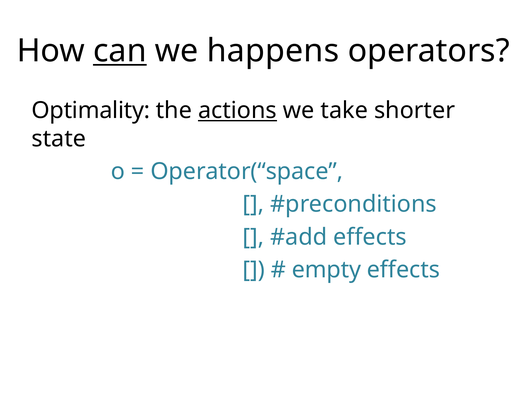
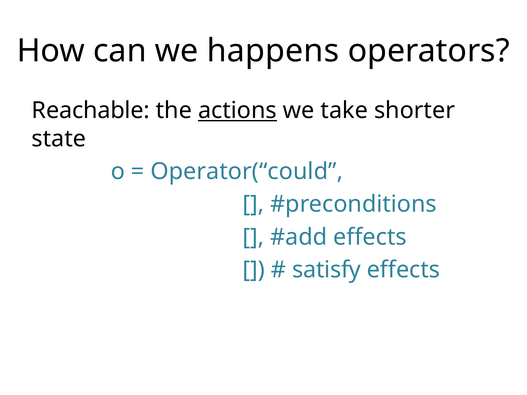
can underline: present -> none
Optimality: Optimality -> Reachable
Operator(“space: Operator(“space -> Operator(“could
empty: empty -> satisfy
